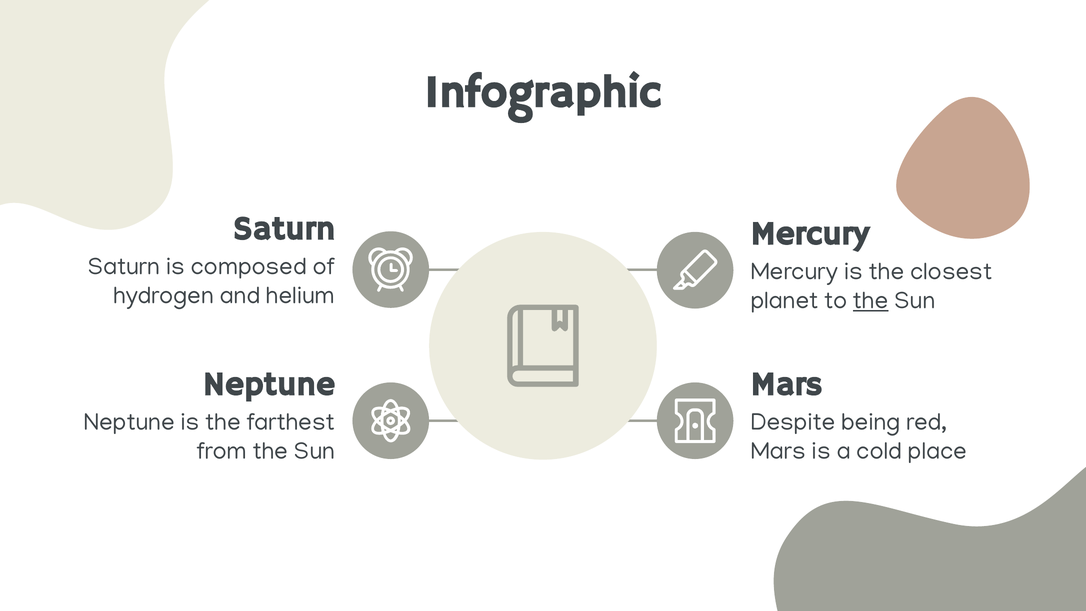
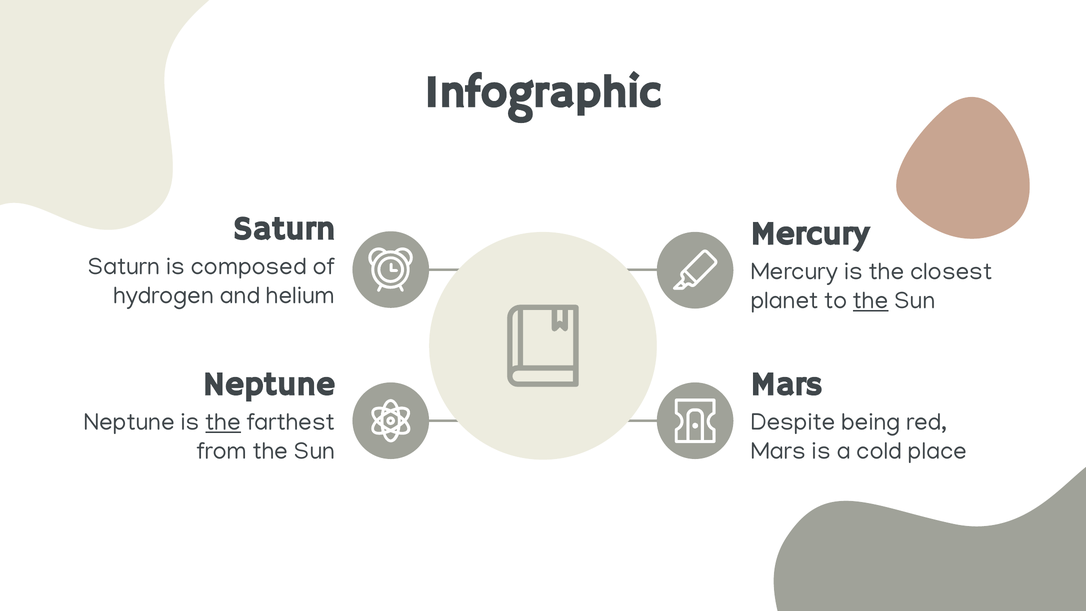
the at (223, 422) underline: none -> present
